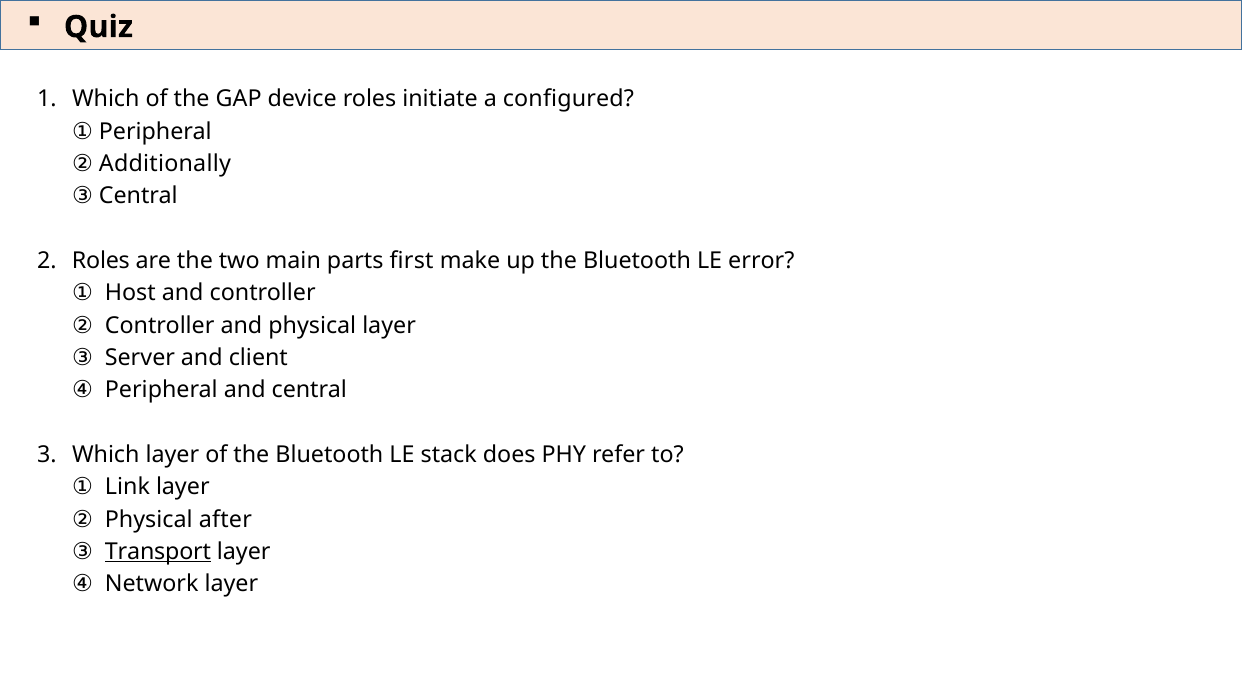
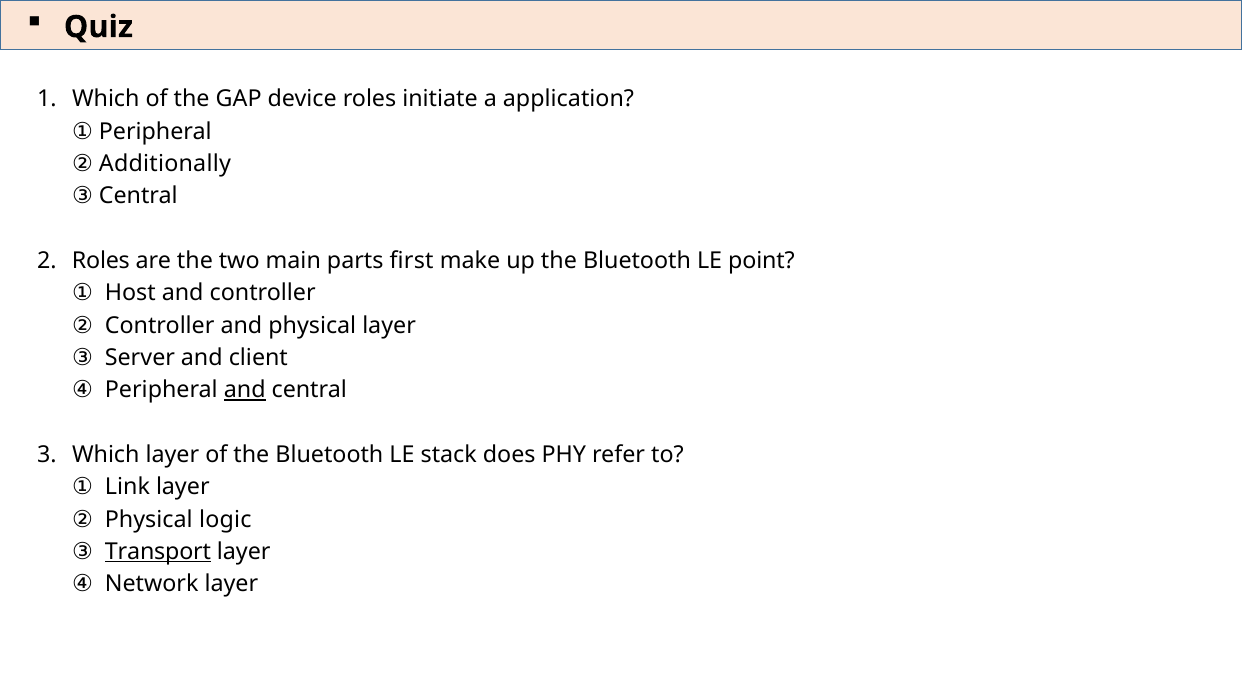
configured: configured -> application
error: error -> point
and at (245, 391) underline: none -> present
after: after -> logic
